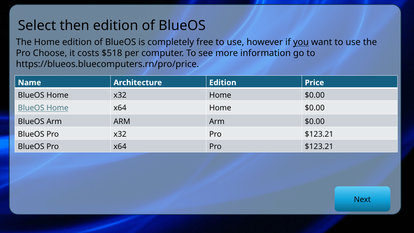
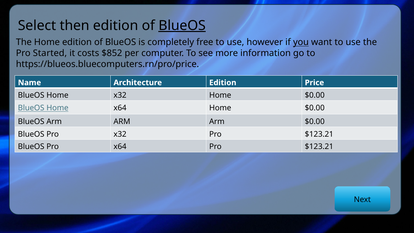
BlueOS at (182, 26) underline: none -> present
Choose: Choose -> Started
$518: $518 -> $852
